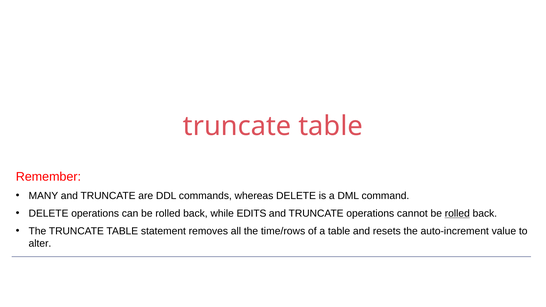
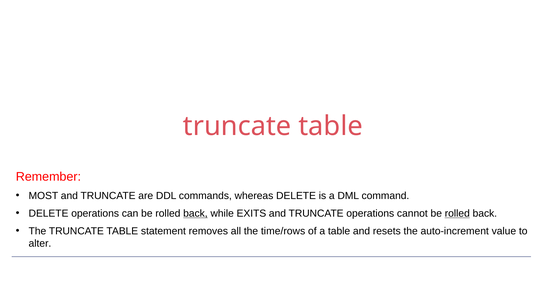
MANY: MANY -> MOST
back at (195, 214) underline: none -> present
EDITS: EDITS -> EXITS
